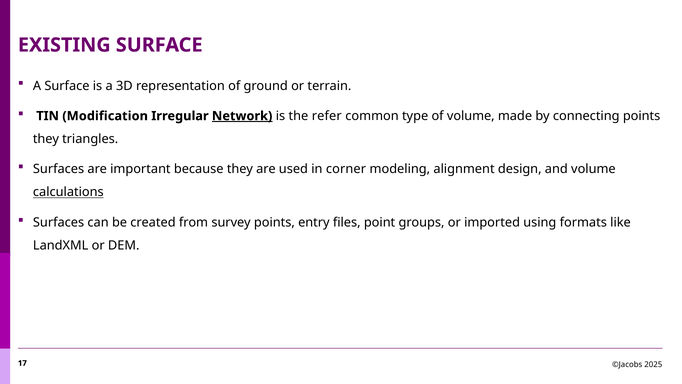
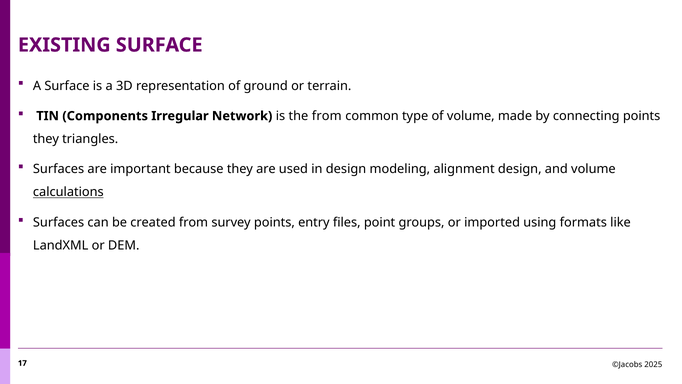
Modification: Modification -> Components
Network underline: present -> none
the refer: refer -> from
in corner: corner -> design
